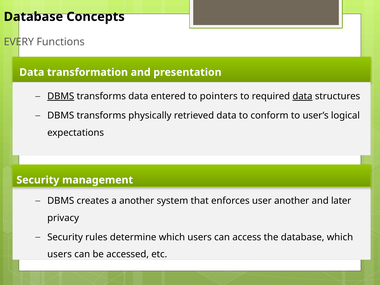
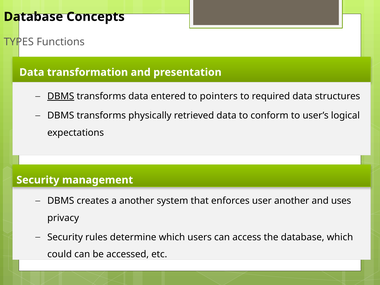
EVERY: EVERY -> TYPES
data at (302, 96) underline: present -> none
later: later -> uses
users at (60, 254): users -> could
